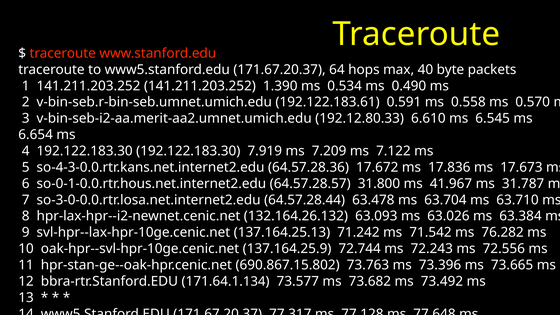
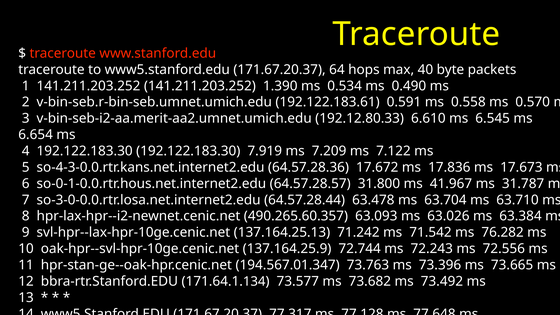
132.164.26.132: 132.164.26.132 -> 490.265.60.357
690.867.15.802: 690.867.15.802 -> 194.567.01.347
